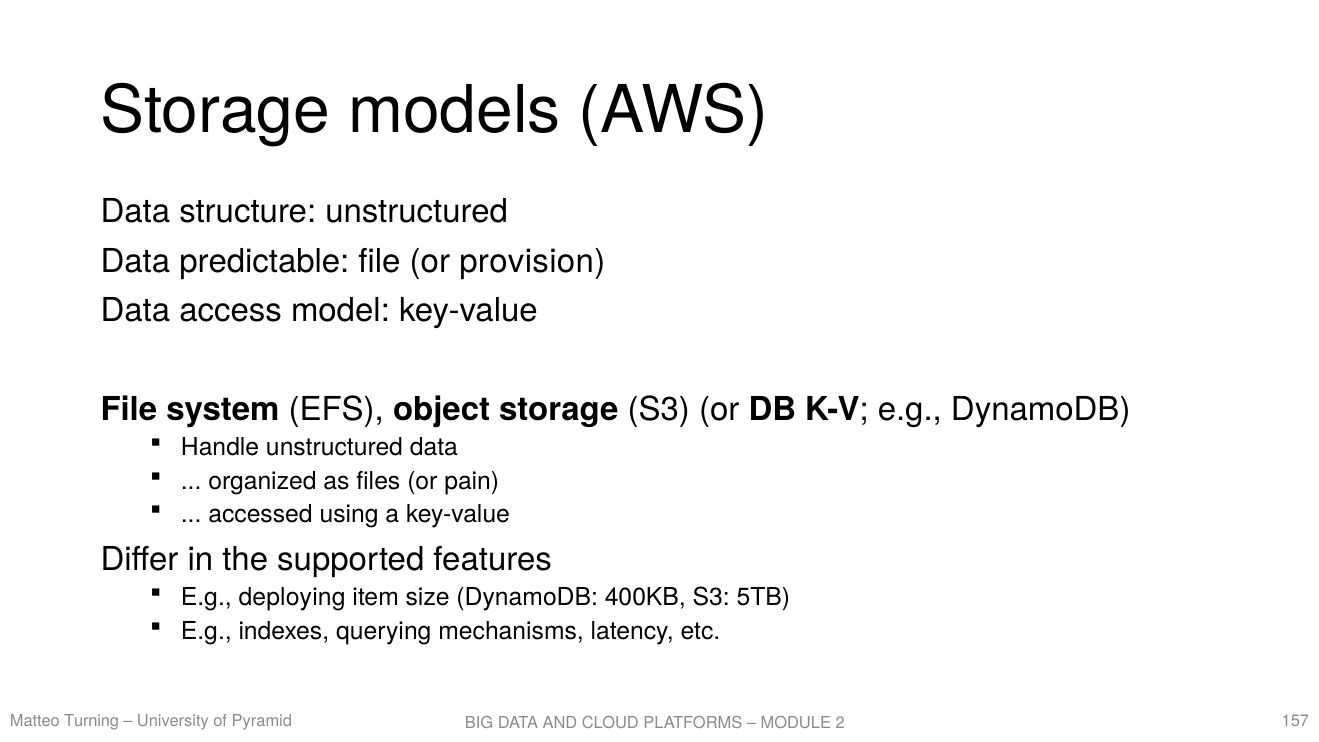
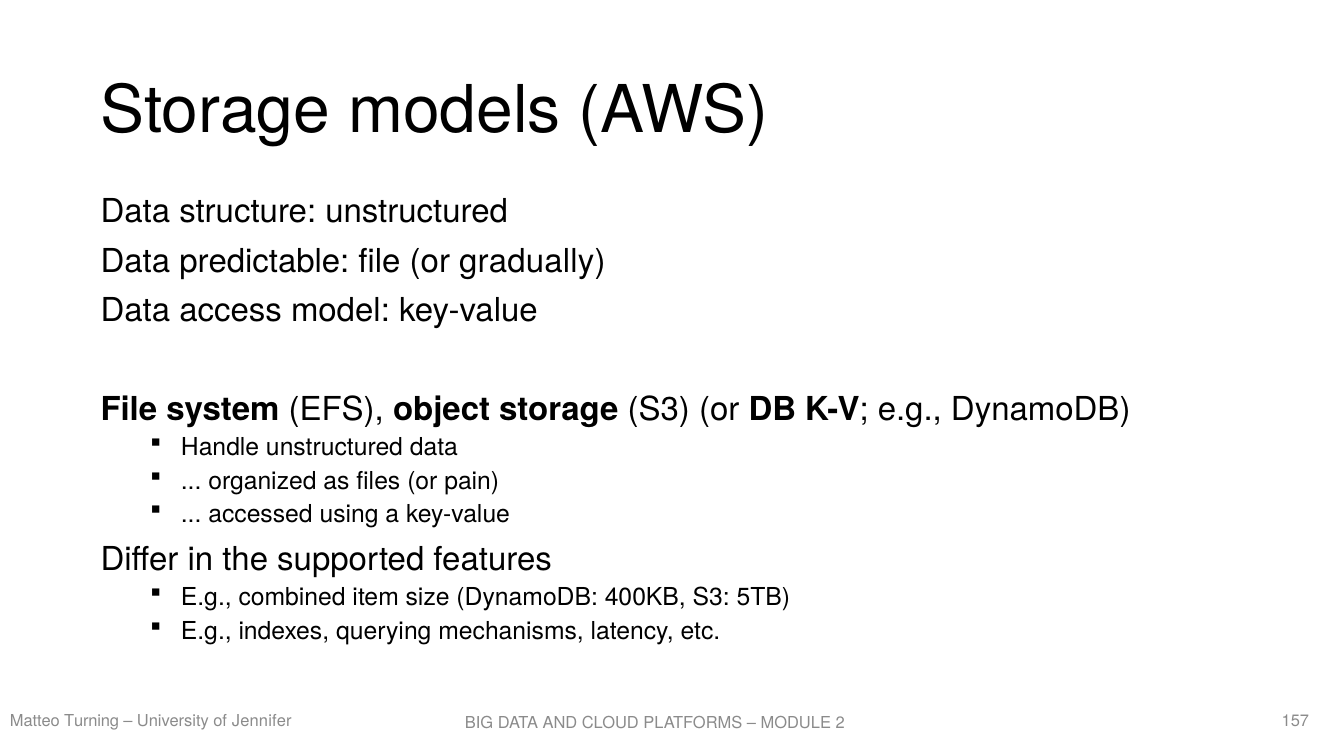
provision: provision -> gradually
deploying: deploying -> combined
Pyramid: Pyramid -> Jennifer
